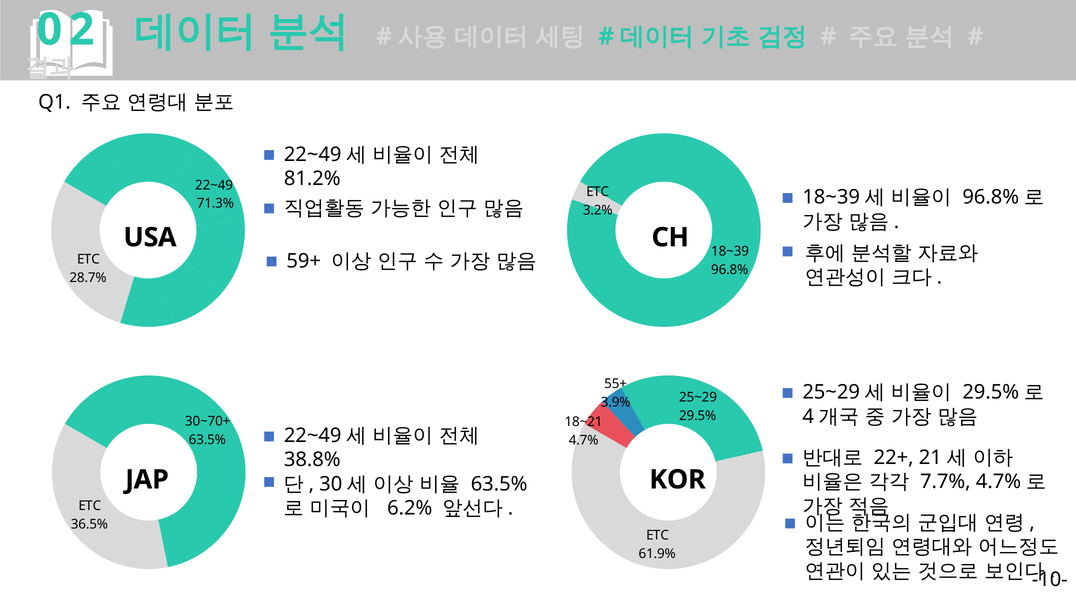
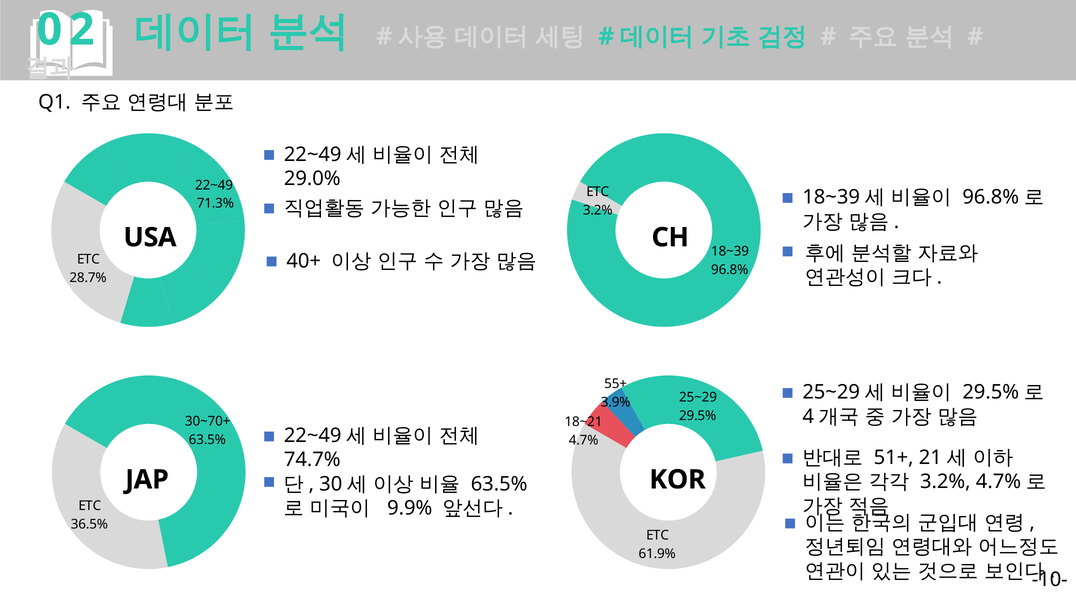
81.2%: 81.2% -> 29.0%
59+: 59+ -> 40+
22+: 22+ -> 51+
38.8%: 38.8% -> 74.7%
7.7% at (945, 482): 7.7% -> 3.2%
6.2%: 6.2% -> 9.9%
